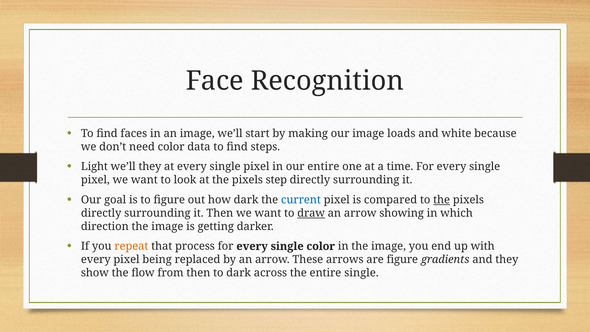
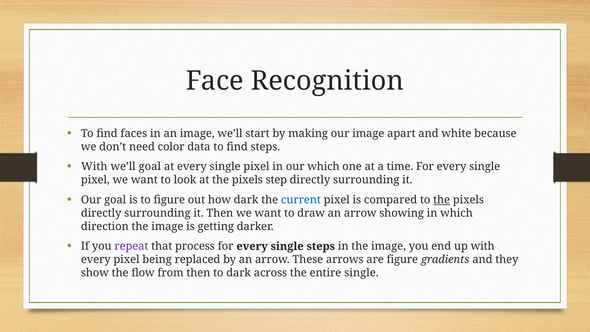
loads: loads -> apart
Light at (94, 167): Light -> With
we’ll they: they -> goal
our entire: entire -> which
draw underline: present -> none
repeat colour: orange -> purple
single color: color -> steps
